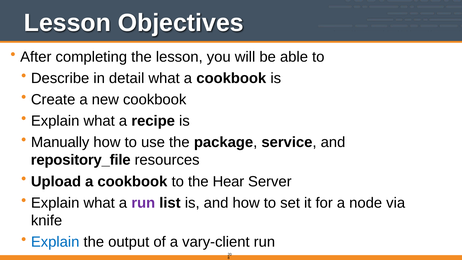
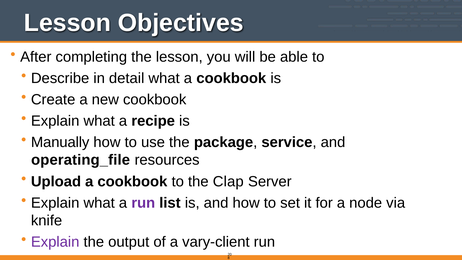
repository_file: repository_file -> operating_file
Hear: Hear -> Clap
Explain at (55, 242) colour: blue -> purple
